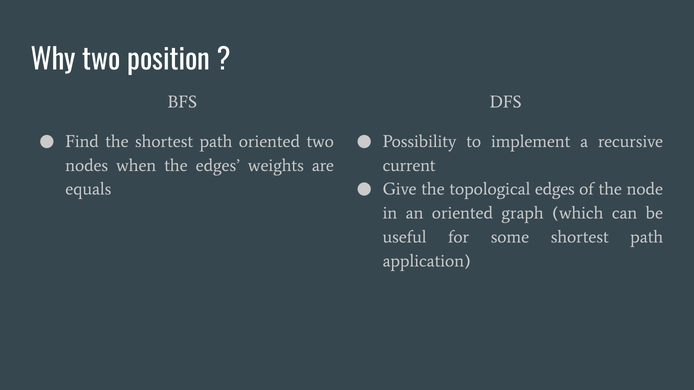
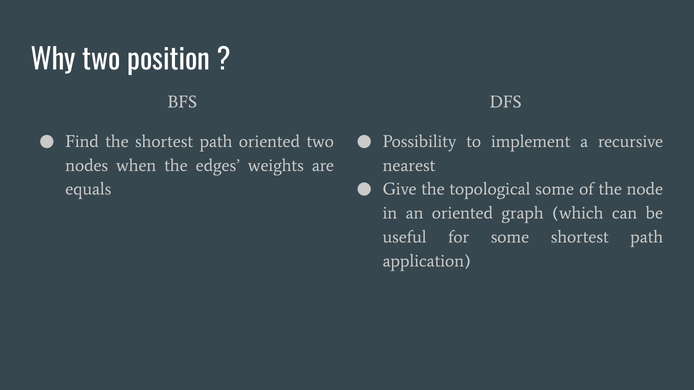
current: current -> nearest
topological edges: edges -> some
